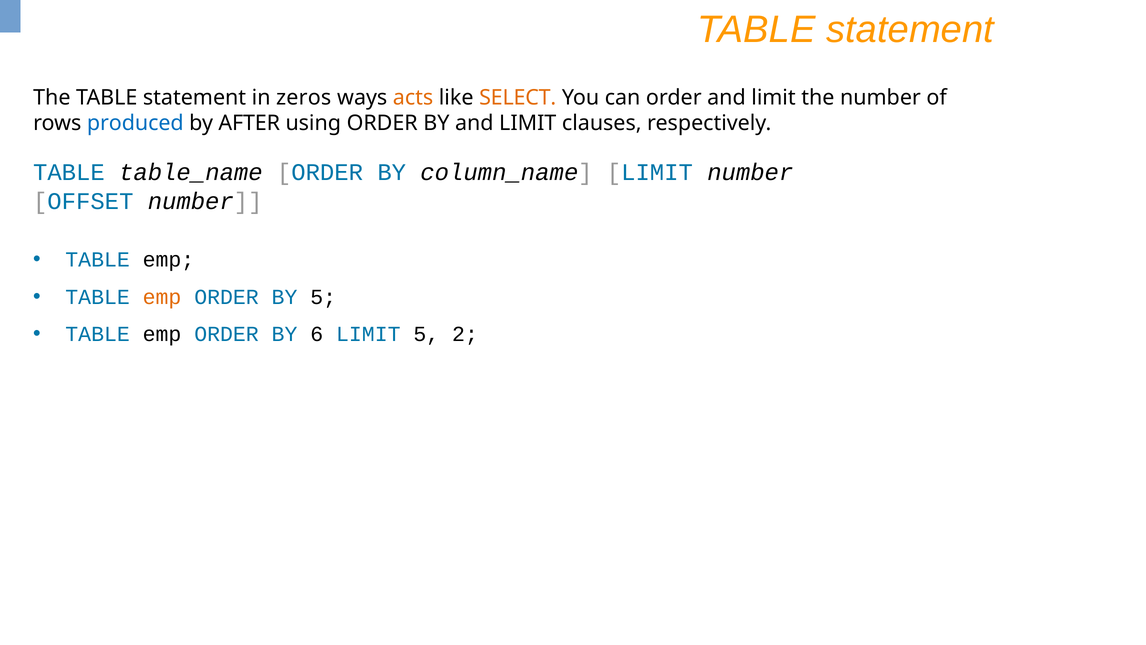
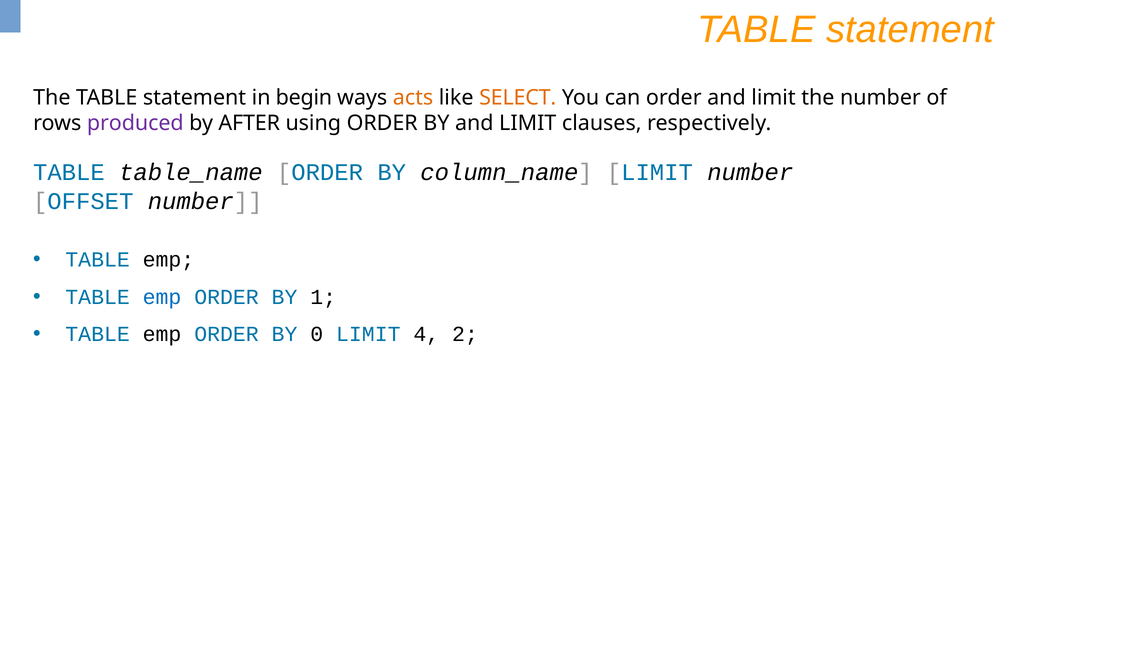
zeros: zeros -> begin
produced colour: blue -> purple
emp at (162, 297) colour: orange -> blue
BY 5: 5 -> 1
6: 6 -> 0
LIMIT 5: 5 -> 4
